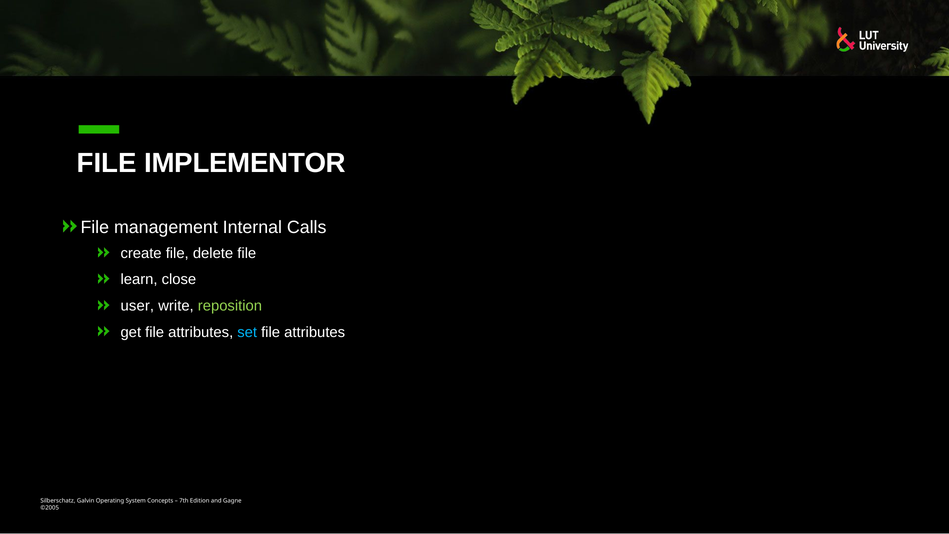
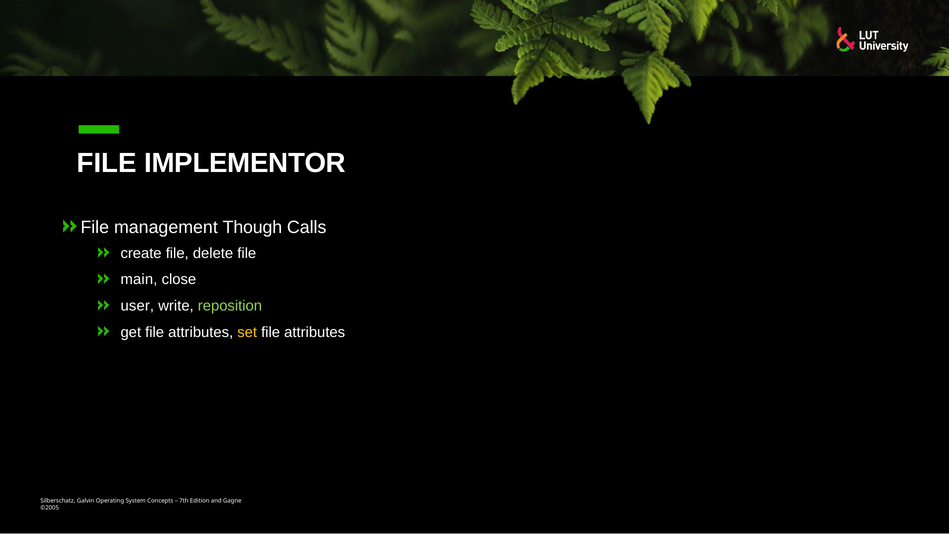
Internal: Internal -> Though
learn: learn -> main
set colour: light blue -> yellow
